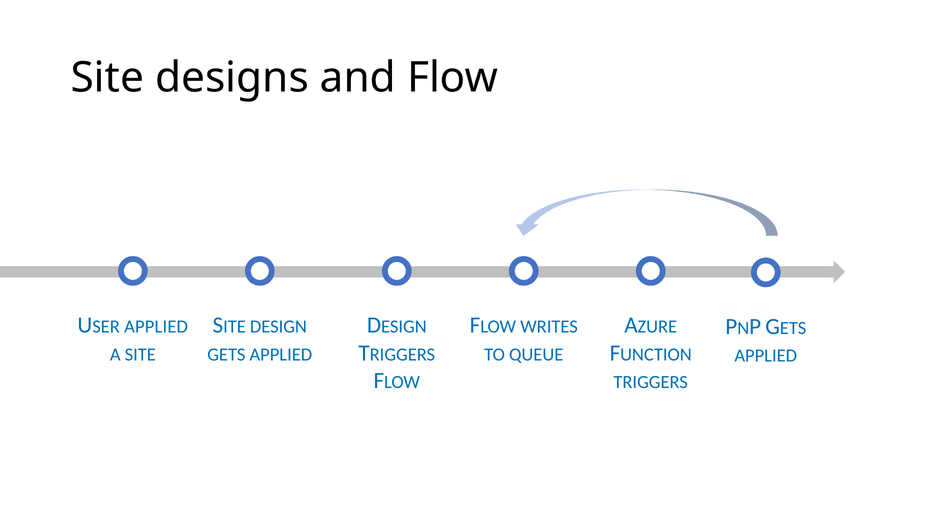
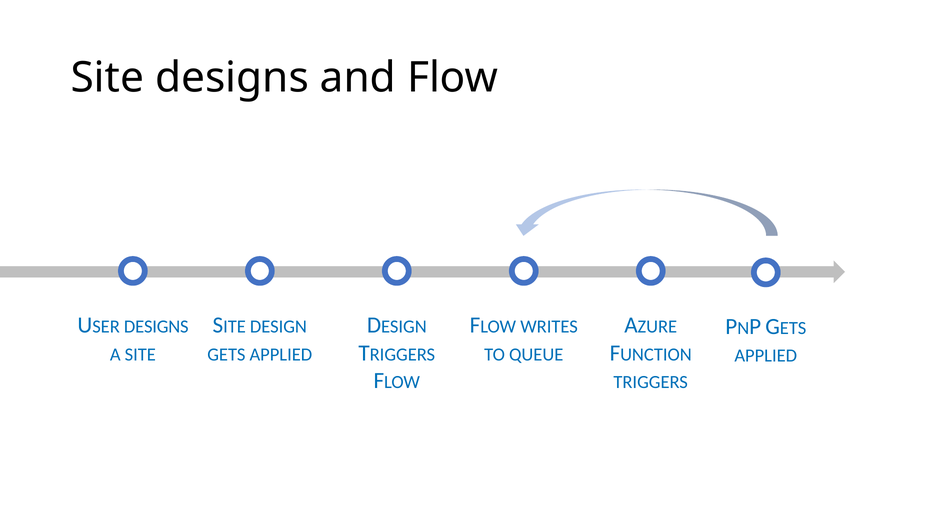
APPLIED at (156, 327): APPLIED -> DESIGNS
